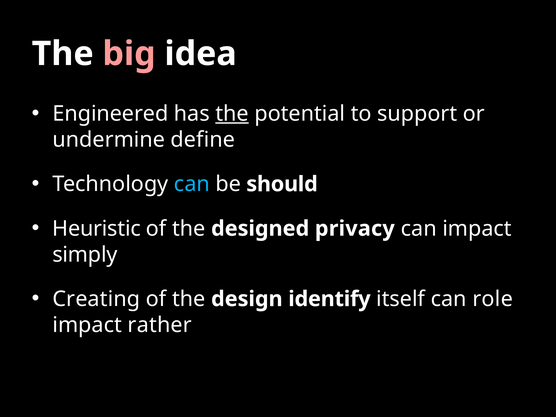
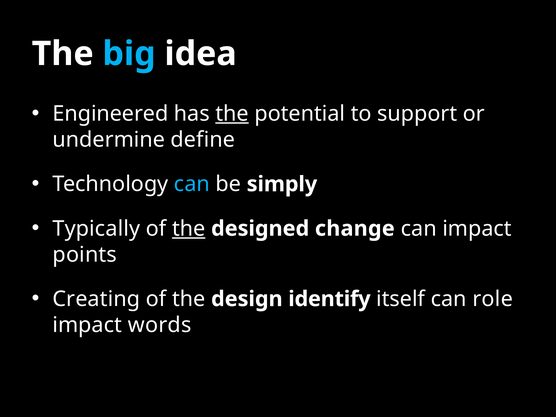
big colour: pink -> light blue
should: should -> simply
Heuristic: Heuristic -> Typically
the at (189, 229) underline: none -> present
privacy: privacy -> change
simply: simply -> points
rather: rather -> words
